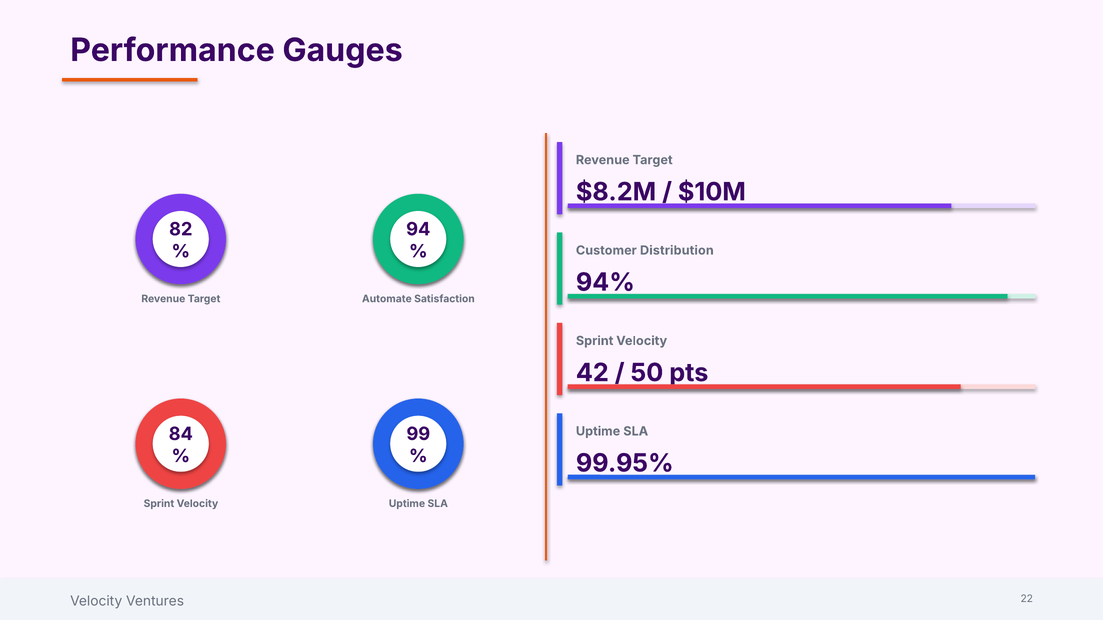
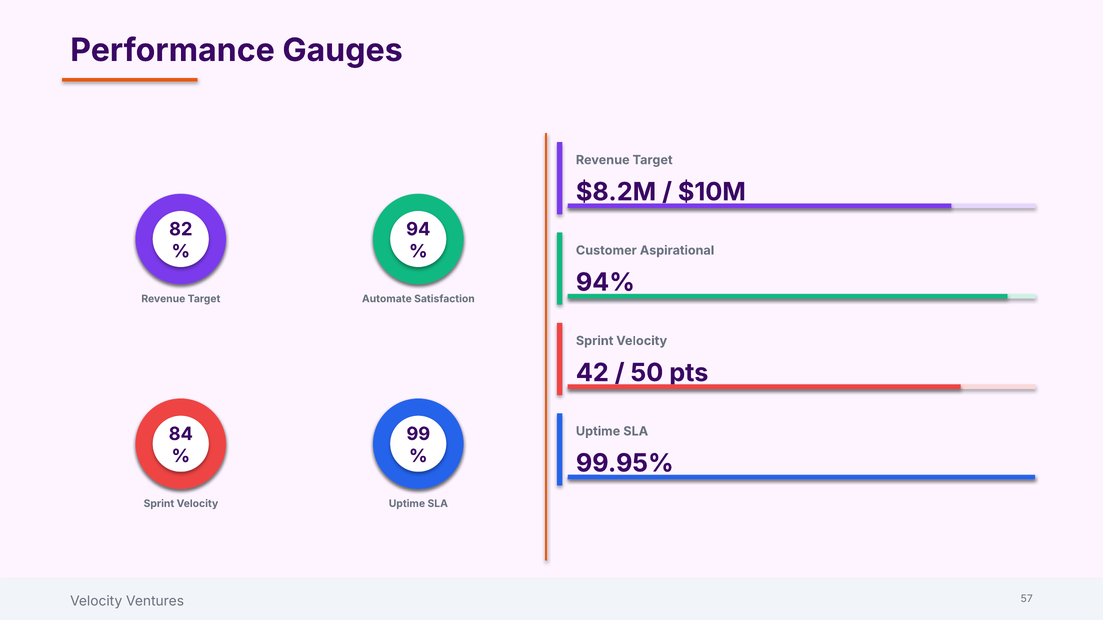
Distribution: Distribution -> Aspirational
22: 22 -> 57
